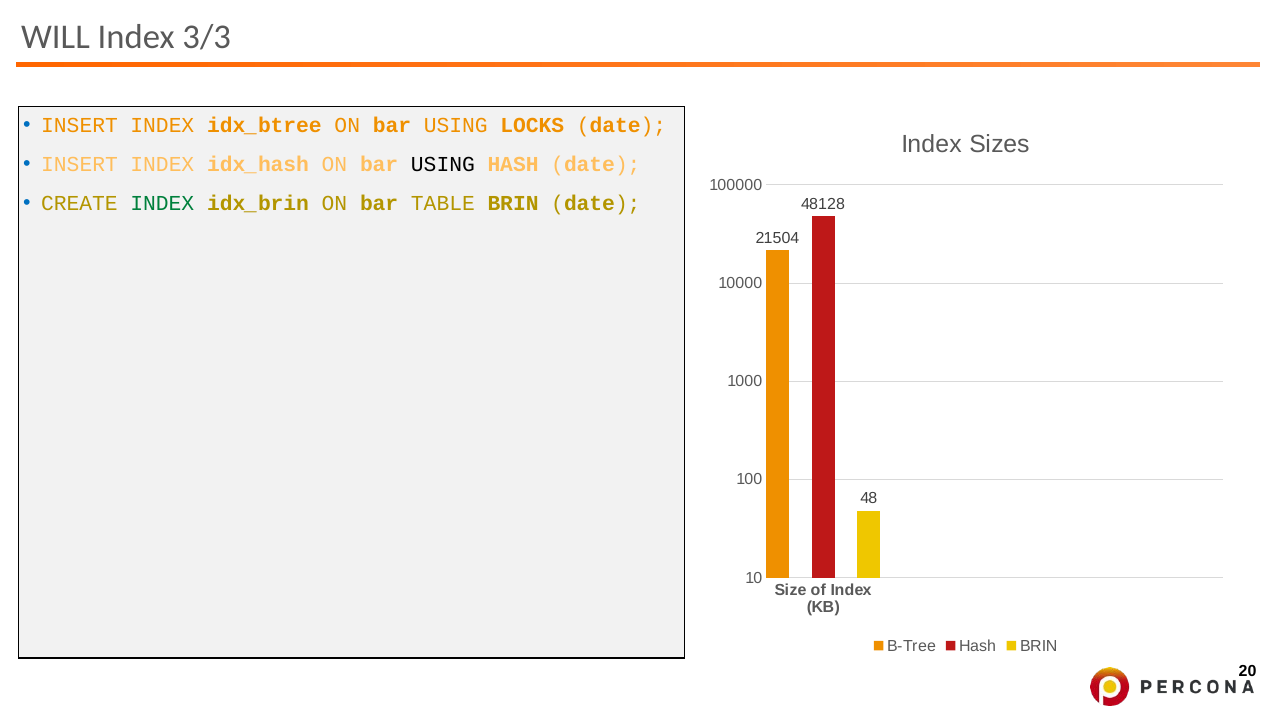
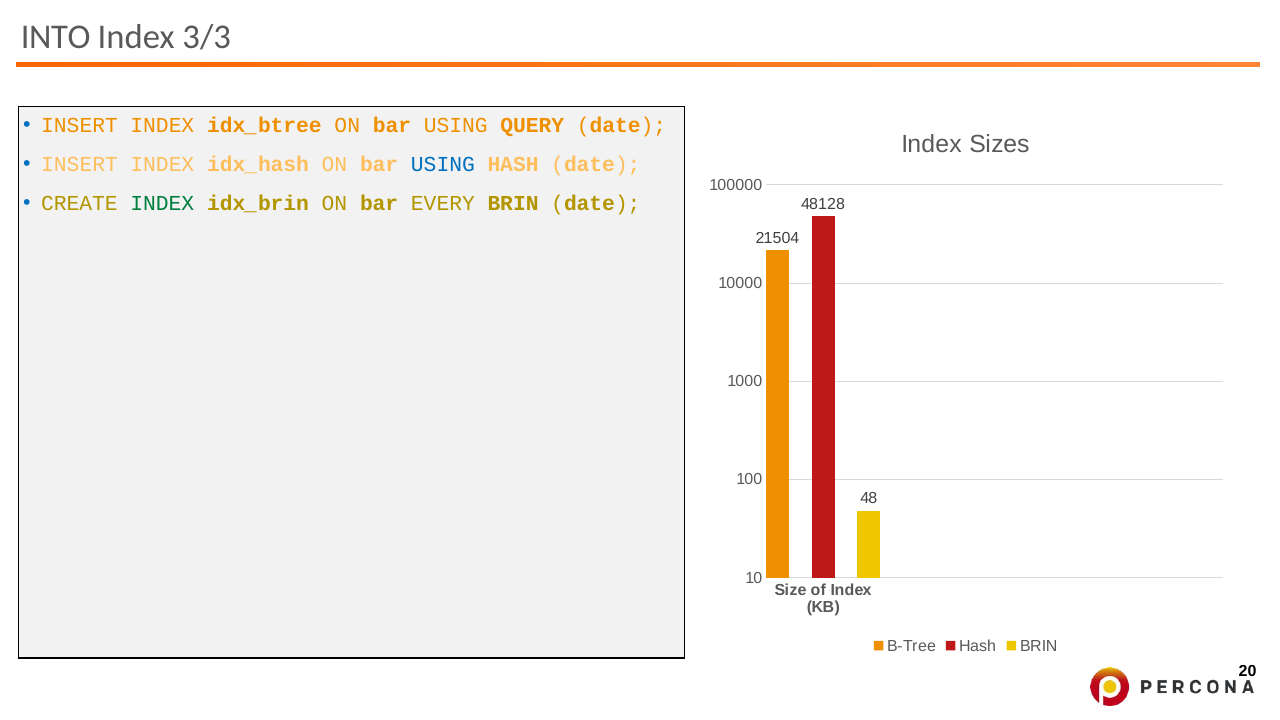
WILL: WILL -> INTO
LOCKS: LOCKS -> QUERY
USING at (443, 164) colour: black -> blue
TABLE: TABLE -> EVERY
